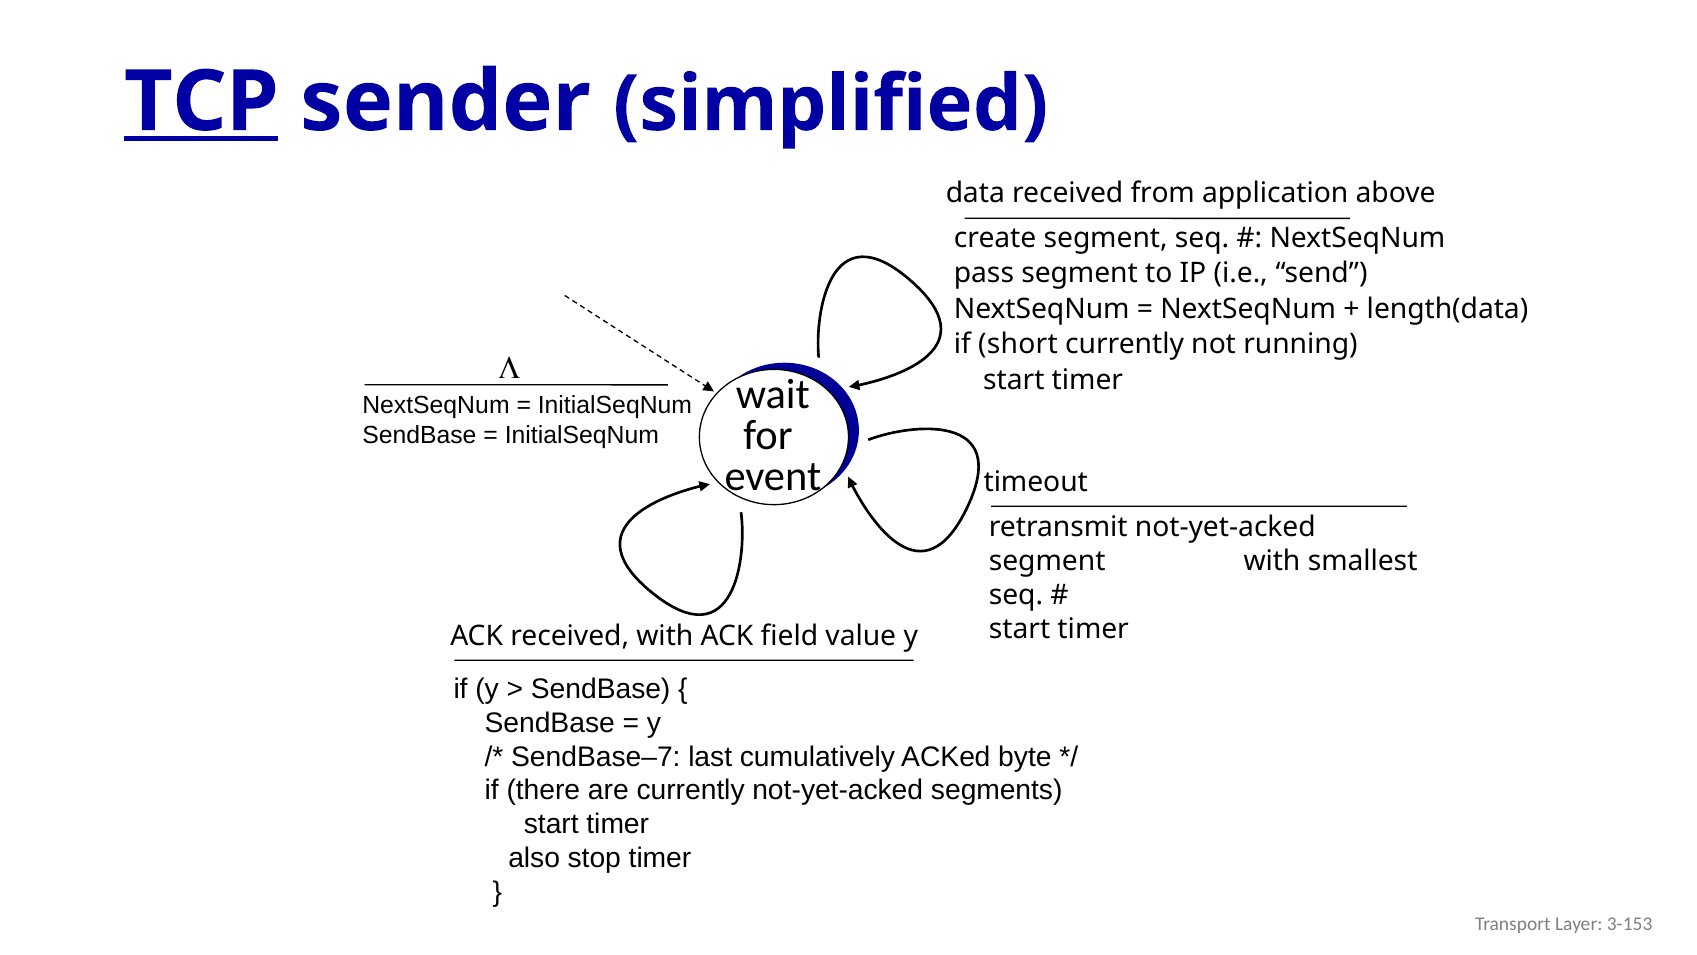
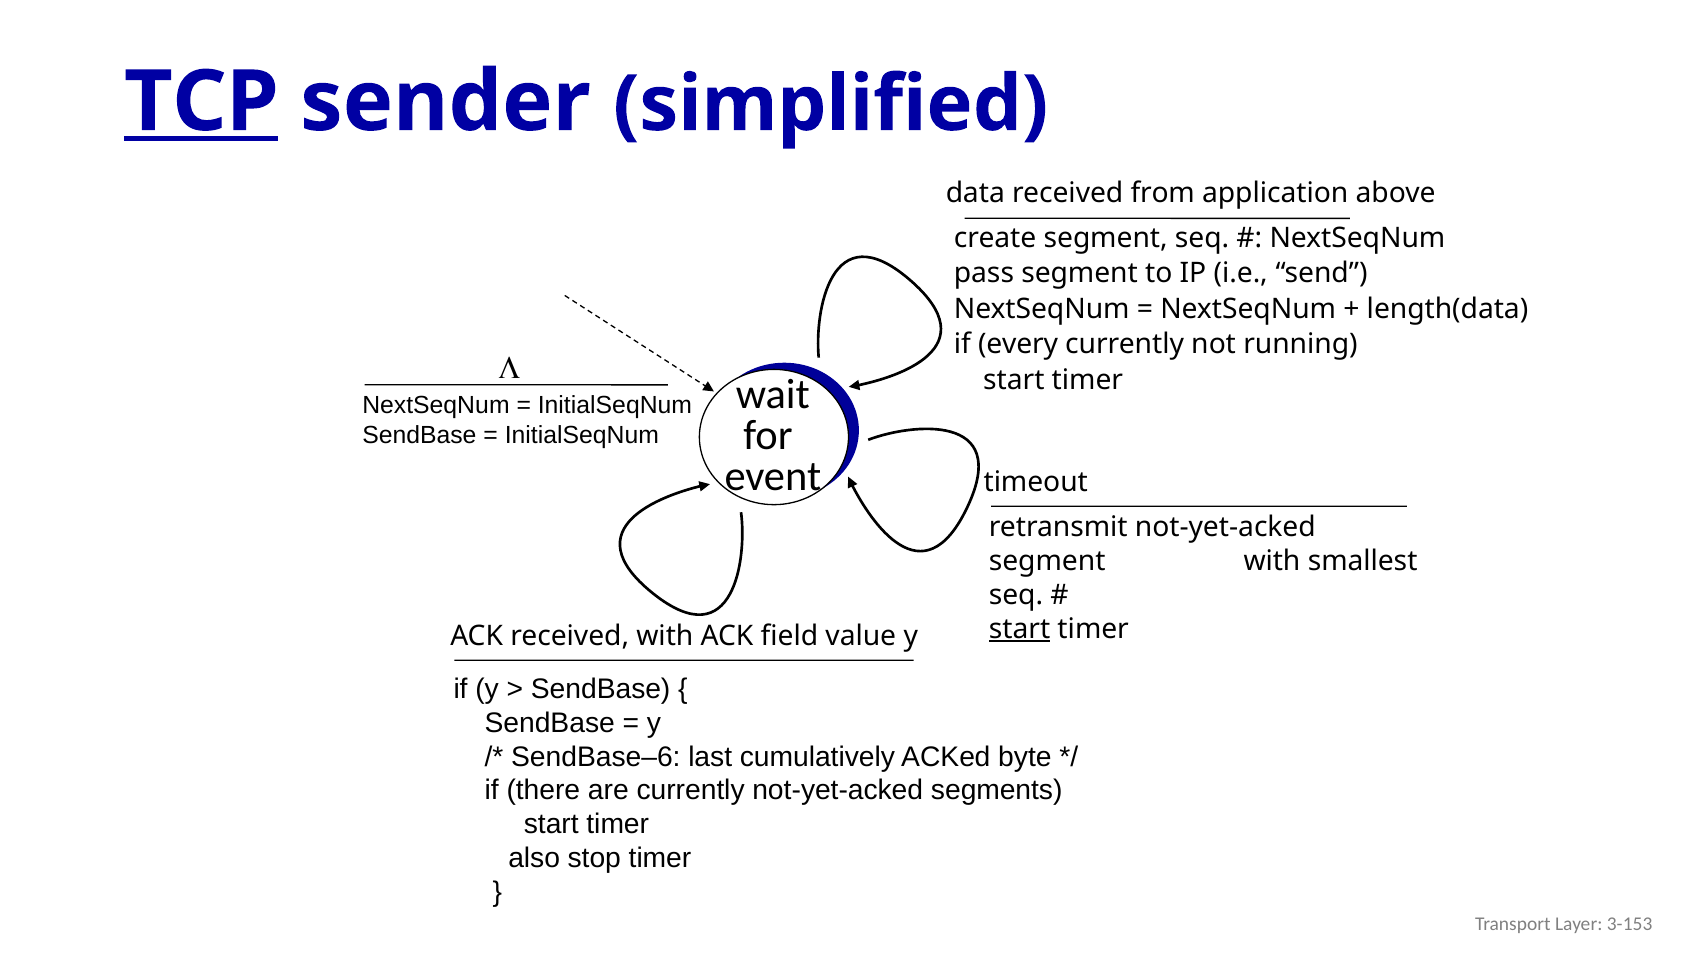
short: short -> every
start at (1020, 628) underline: none -> present
SendBase–7: SendBase–7 -> SendBase–6
